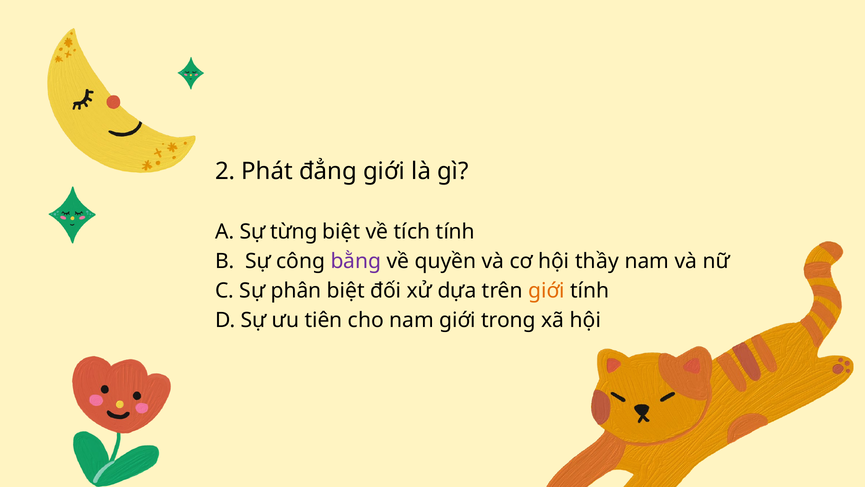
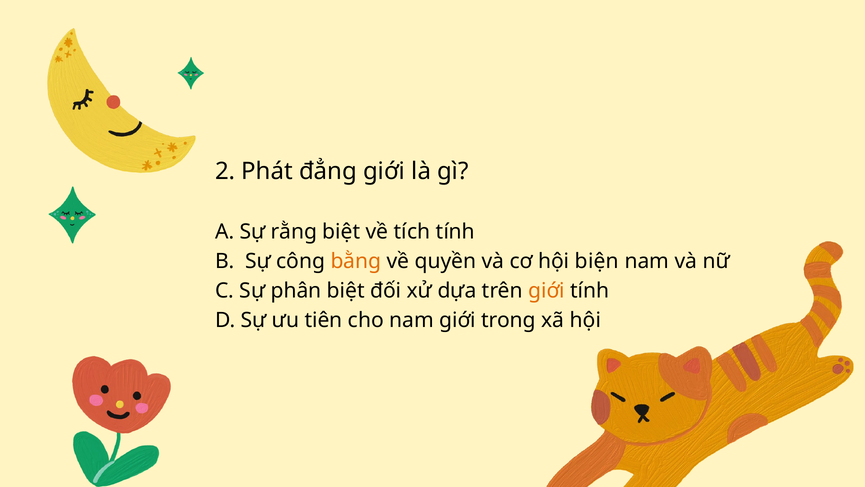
từng: từng -> rằng
bằng colour: purple -> orange
thầy: thầy -> biện
